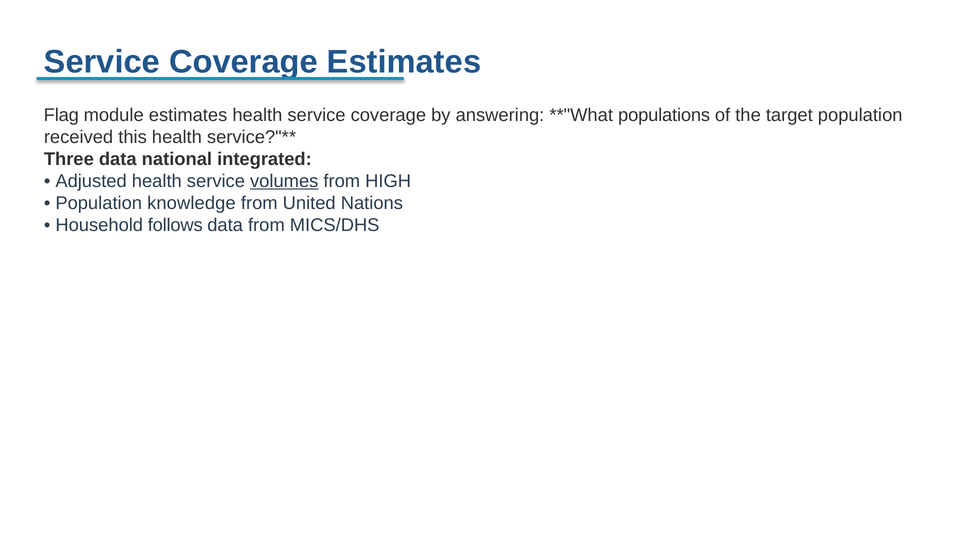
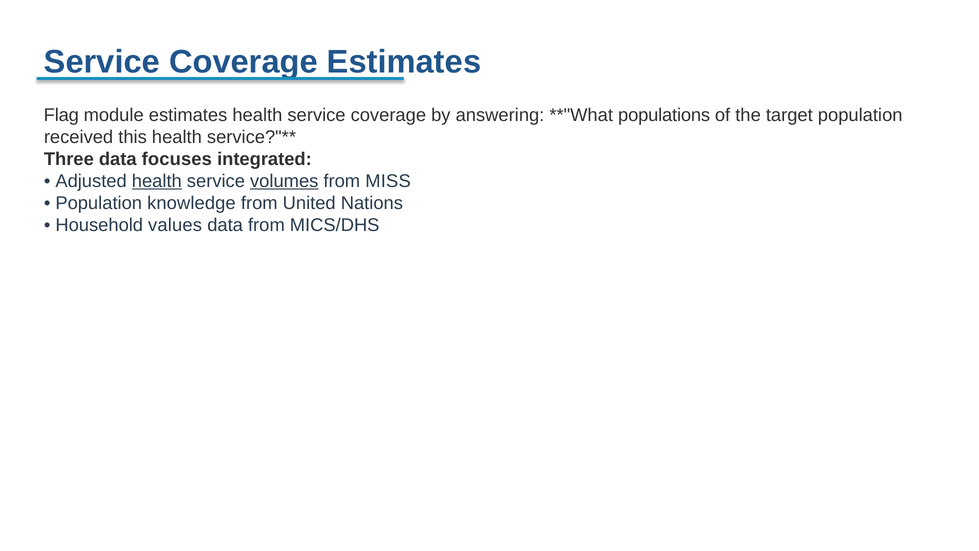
national: national -> focuses
health at (157, 181) underline: none -> present
HIGH: HIGH -> MISS
follows: follows -> values
